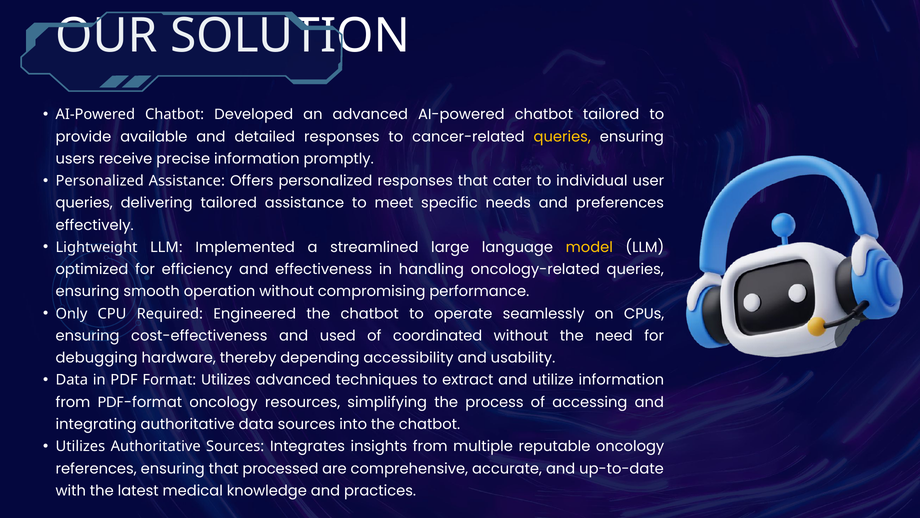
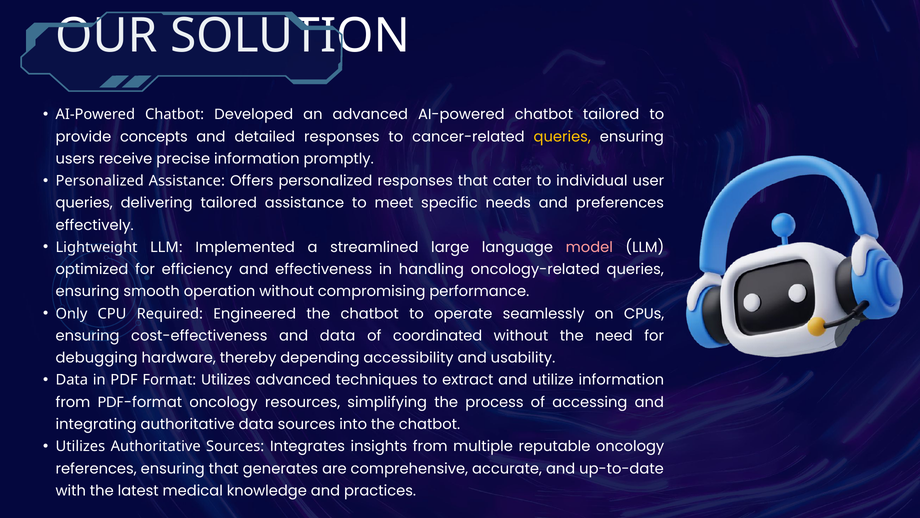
available: available -> concepts
model colour: yellow -> pink
and used: used -> data
processed: processed -> generates
